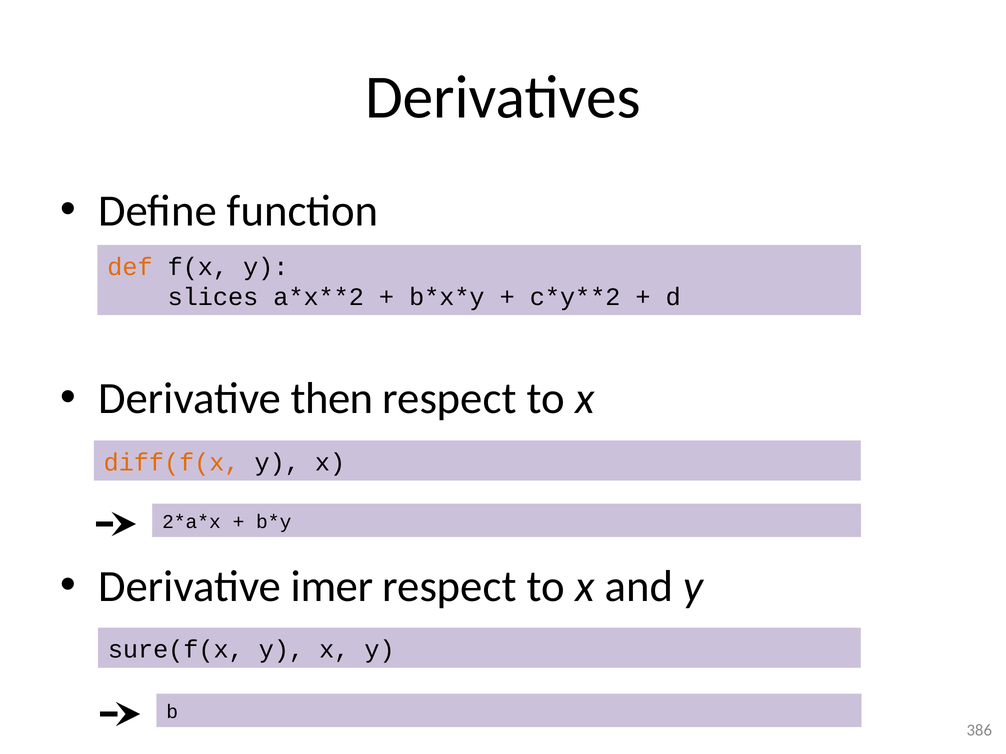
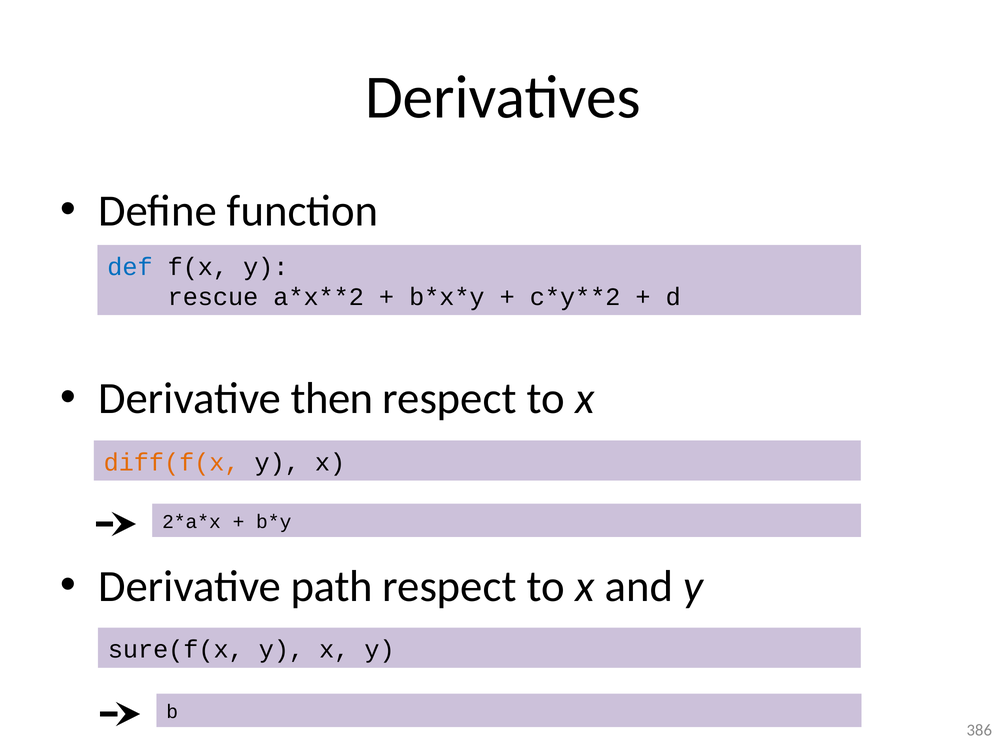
def colour: orange -> blue
slices: slices -> rescue
imer: imer -> path
